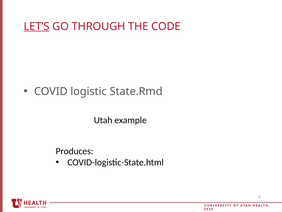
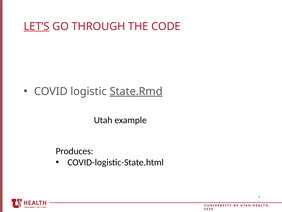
State.Rmd underline: none -> present
